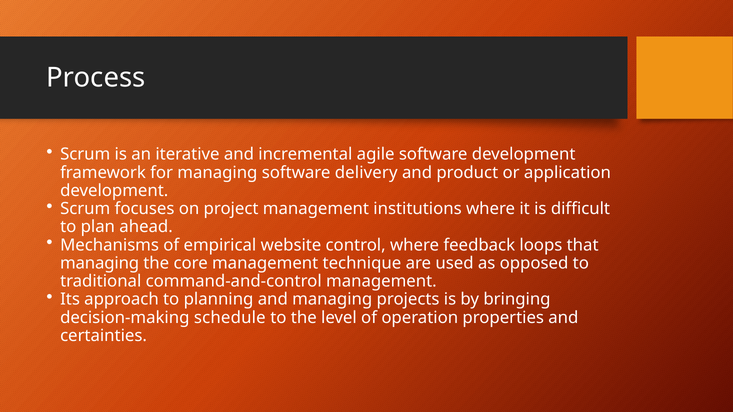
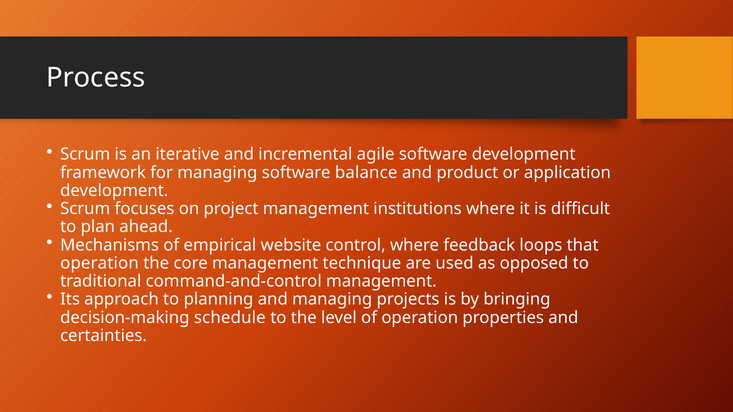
delivery: delivery -> balance
managing at (100, 263): managing -> operation
